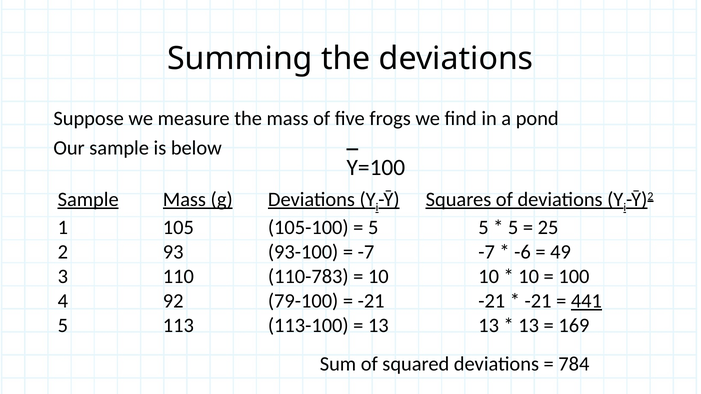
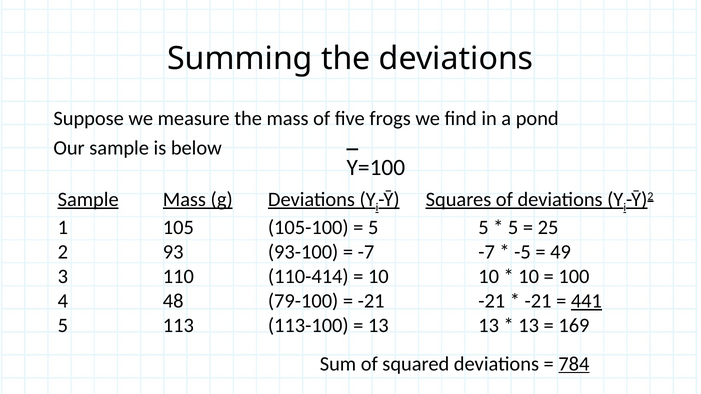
-6: -6 -> -5
110-783: 110-783 -> 110-414
92: 92 -> 48
784 underline: none -> present
